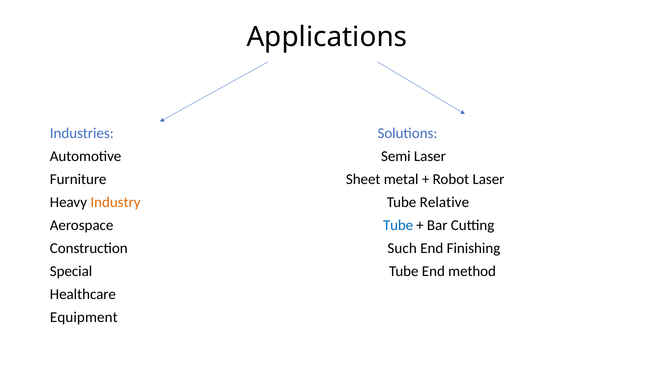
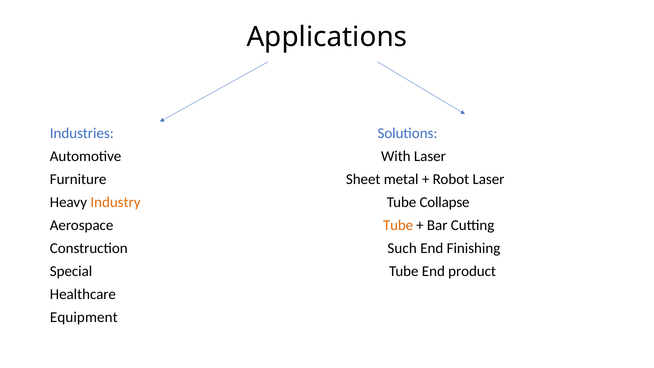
Semi: Semi -> With
Relative: Relative -> Collapse
Tube at (398, 225) colour: blue -> orange
method: method -> product
